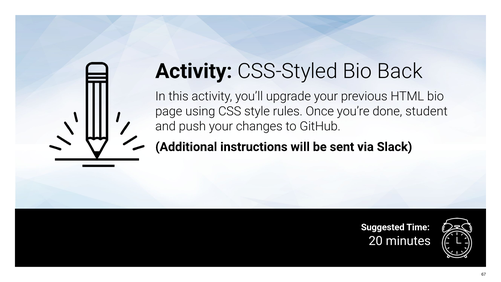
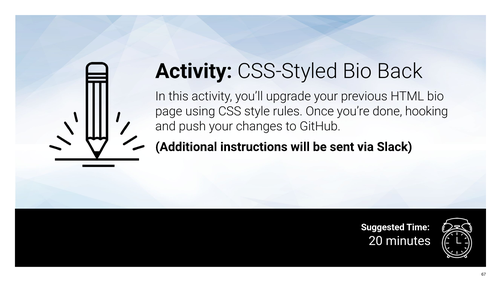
student: student -> hooking
